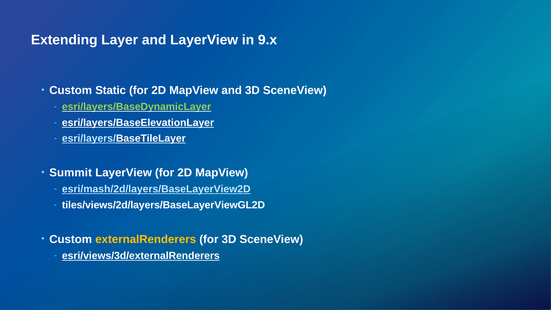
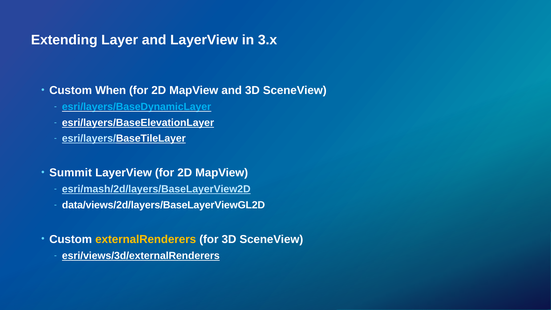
9.x: 9.x -> 3.x
Static: Static -> When
esri/layers/BaseDynamicLayer colour: light green -> light blue
tiles/views/2d/layers/BaseLayerViewGL2D: tiles/views/2d/layers/BaseLayerViewGL2D -> data/views/2d/layers/BaseLayerViewGL2D
